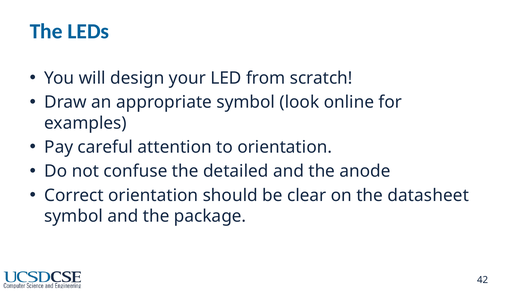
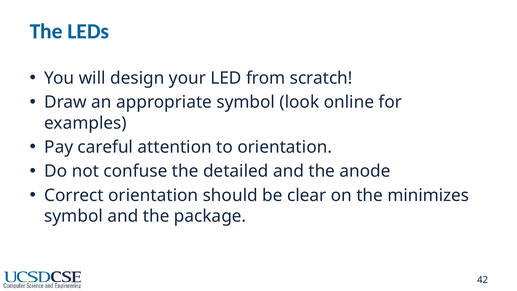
datasheet: datasheet -> minimizes
